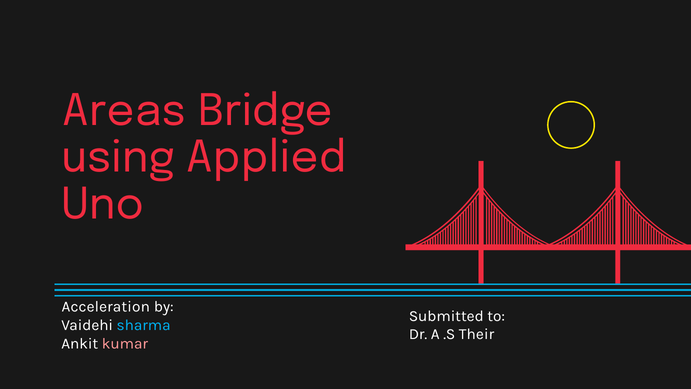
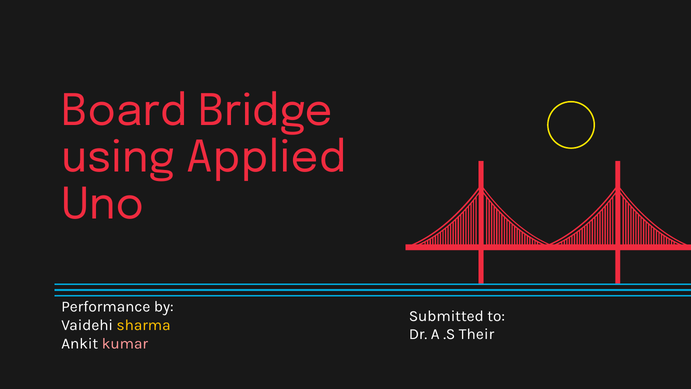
Areas: Areas -> Board
Acceleration: Acceleration -> Performance
sharma colour: light blue -> yellow
